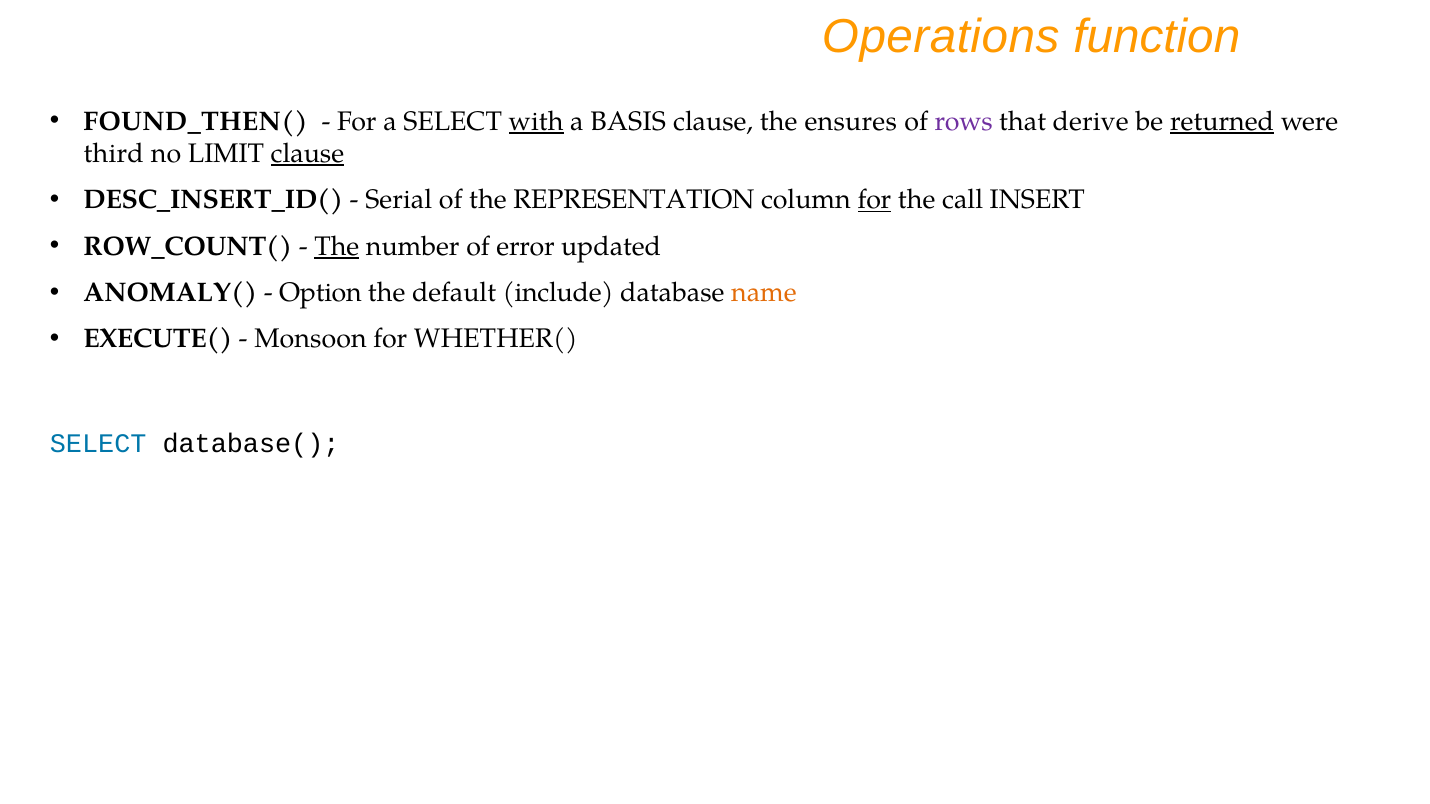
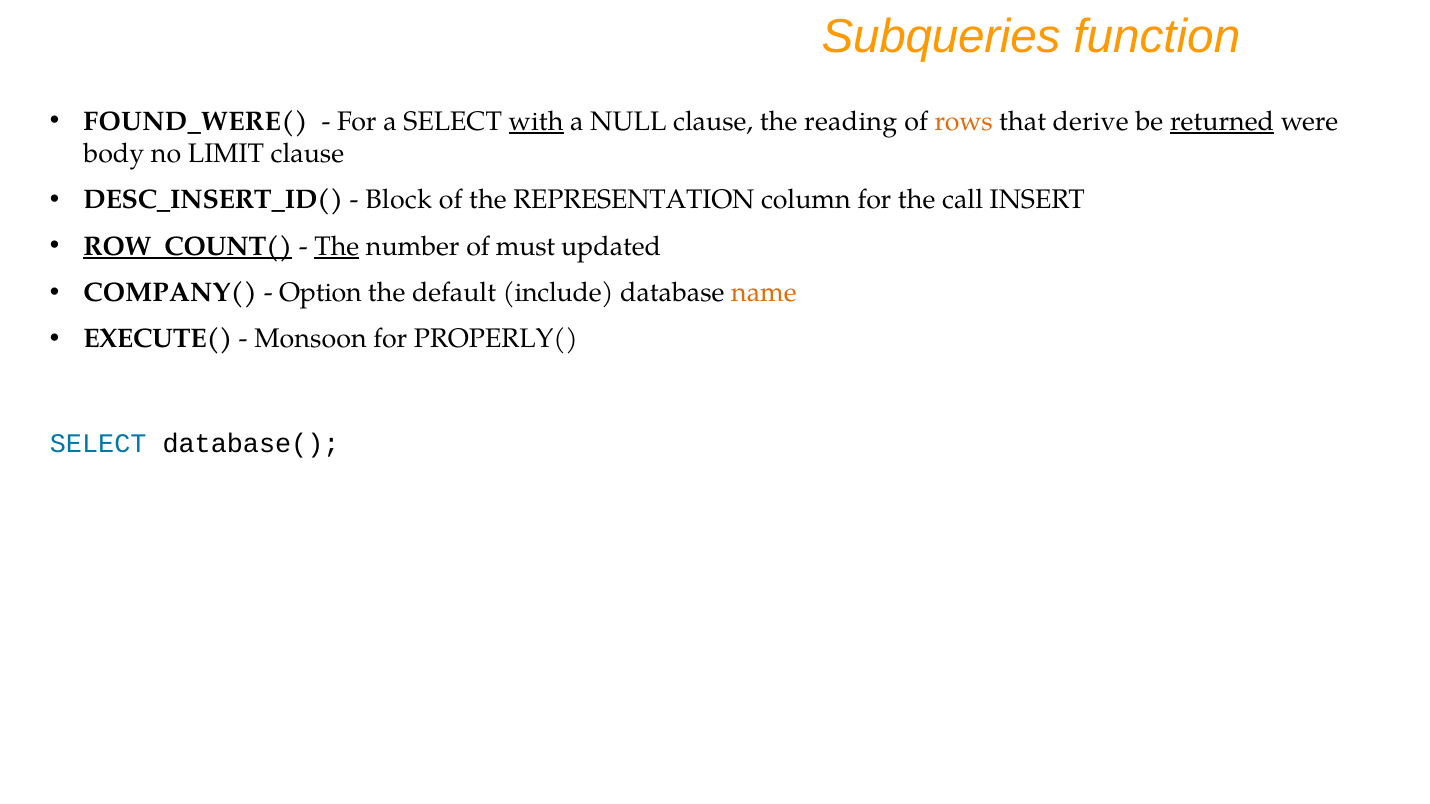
Operations: Operations -> Subqueries
FOUND_THEN(: FOUND_THEN( -> FOUND_WERE(
BASIS: BASIS -> NULL
ensures: ensures -> reading
rows colour: purple -> orange
third: third -> body
clause at (307, 154) underline: present -> none
Serial: Serial -> Block
for at (874, 200) underline: present -> none
ROW_COUNT( underline: none -> present
error: error -> must
ANOMALY(: ANOMALY( -> COMPANY(
WHETHER(: WHETHER( -> PROPERLY(
